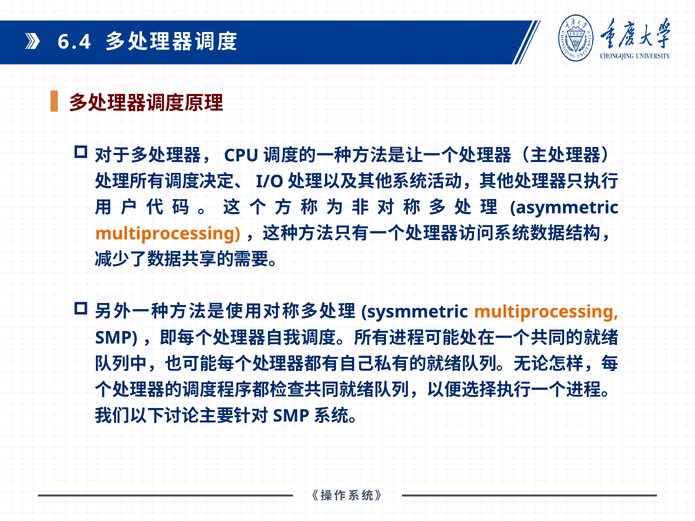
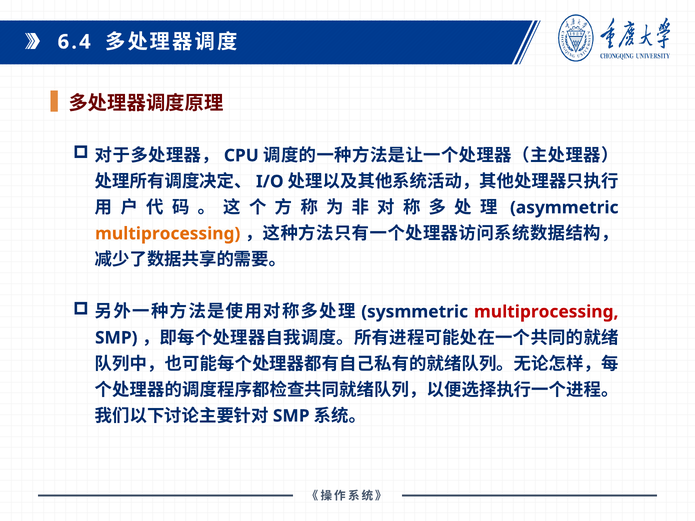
multiprocessing at (546, 312) colour: orange -> red
